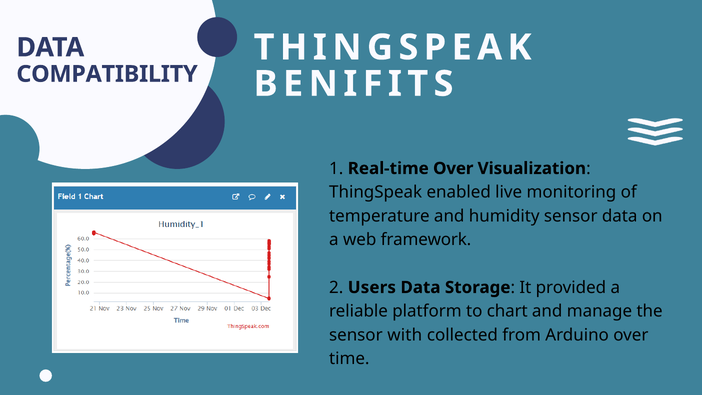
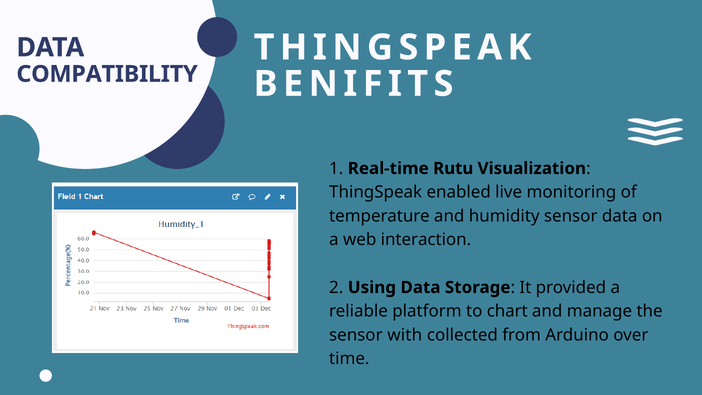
Real-time Over: Over -> Rutu
framework: framework -> interaction
Users: Users -> Using
